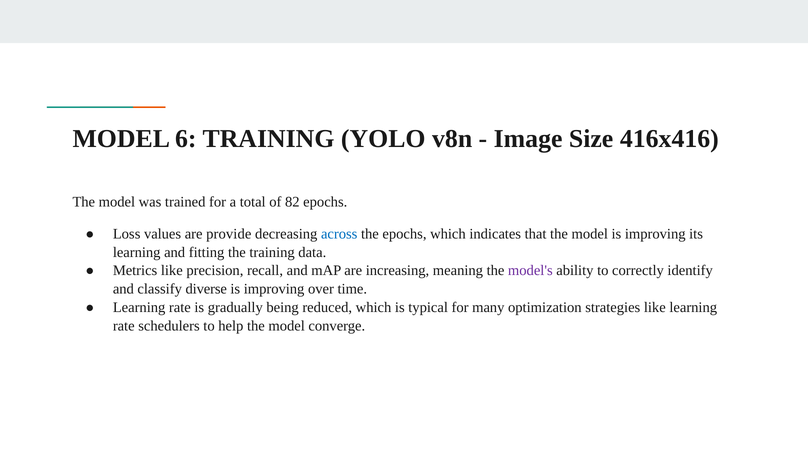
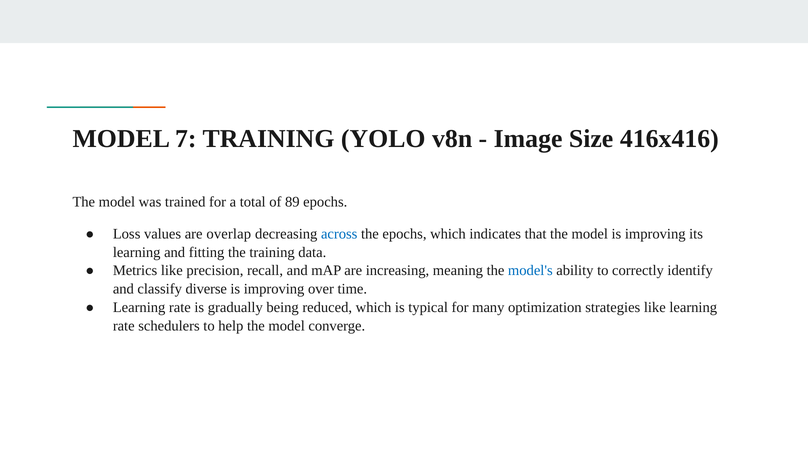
6: 6 -> 7
82: 82 -> 89
provide: provide -> overlap
model's colour: purple -> blue
